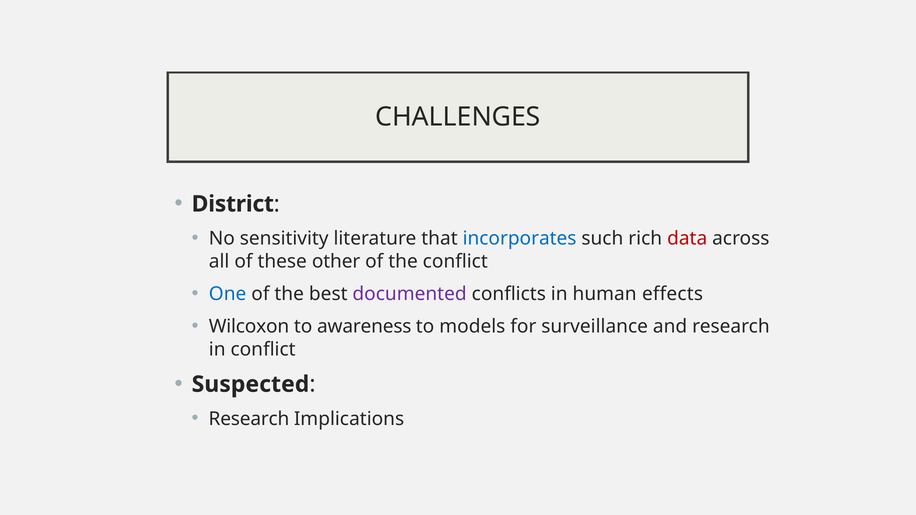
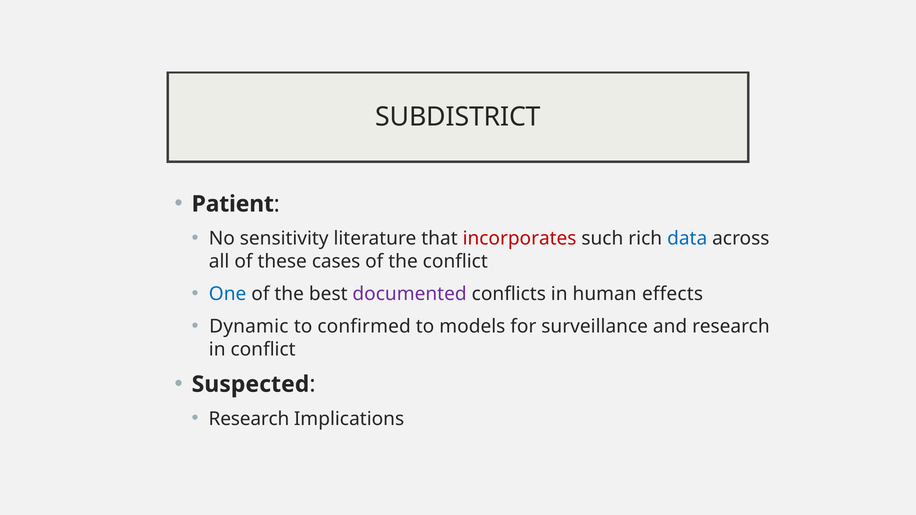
CHALLENGES: CHALLENGES -> SUBDISTRICT
District: District -> Patient
incorporates colour: blue -> red
data colour: red -> blue
other: other -> cases
Wilcoxon: Wilcoxon -> Dynamic
awareness: awareness -> confirmed
